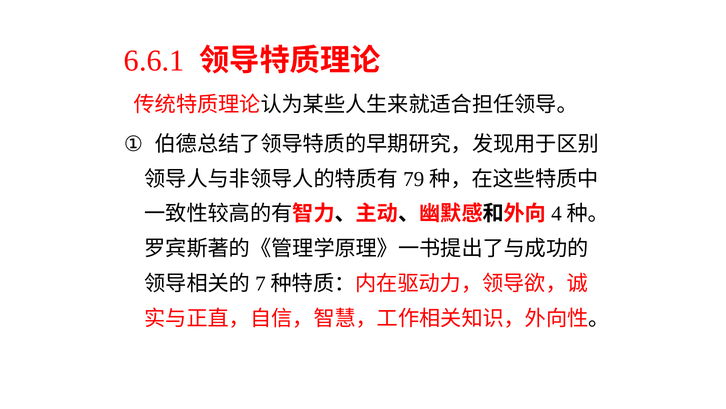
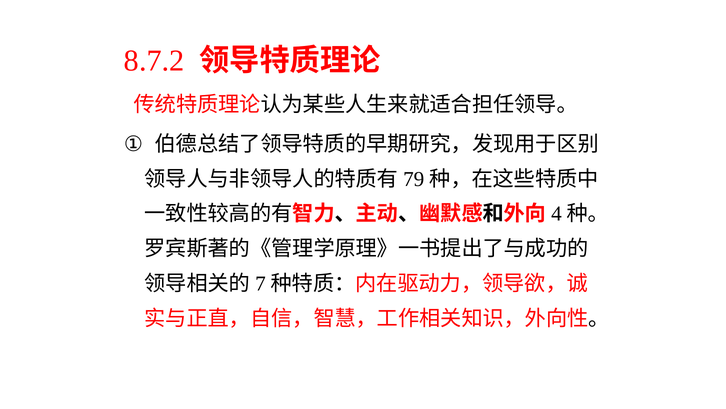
6.6.1: 6.6.1 -> 8.7.2
